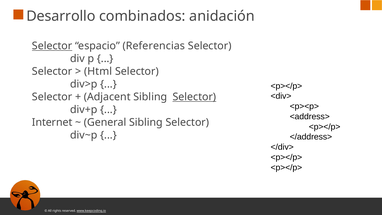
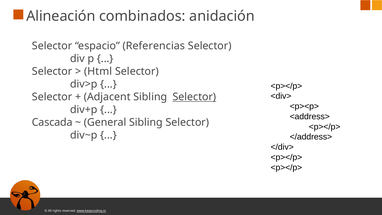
Desarrollo: Desarrollo -> Alineación
Selector at (52, 46) underline: present -> none
Internet: Internet -> Cascada
